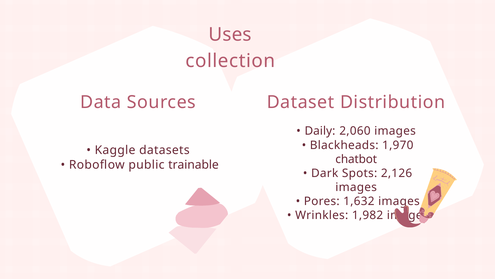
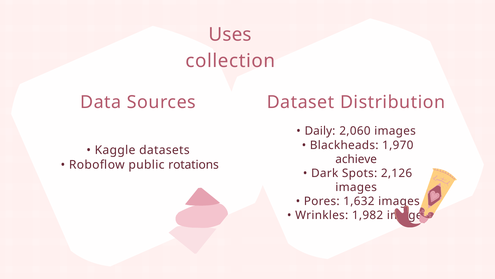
chatbot: chatbot -> achieve
trainable: trainable -> rotations
